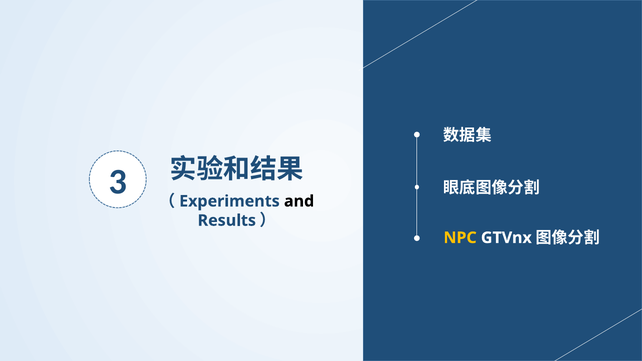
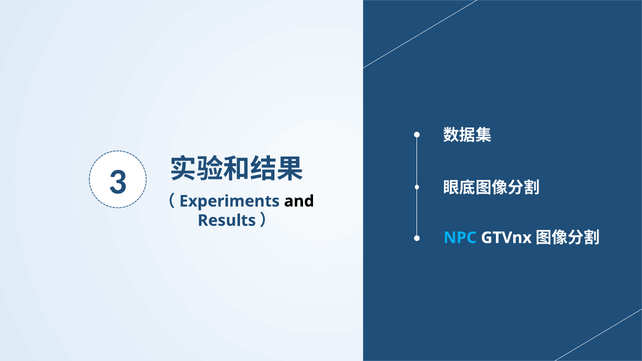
NPC colour: yellow -> light blue
